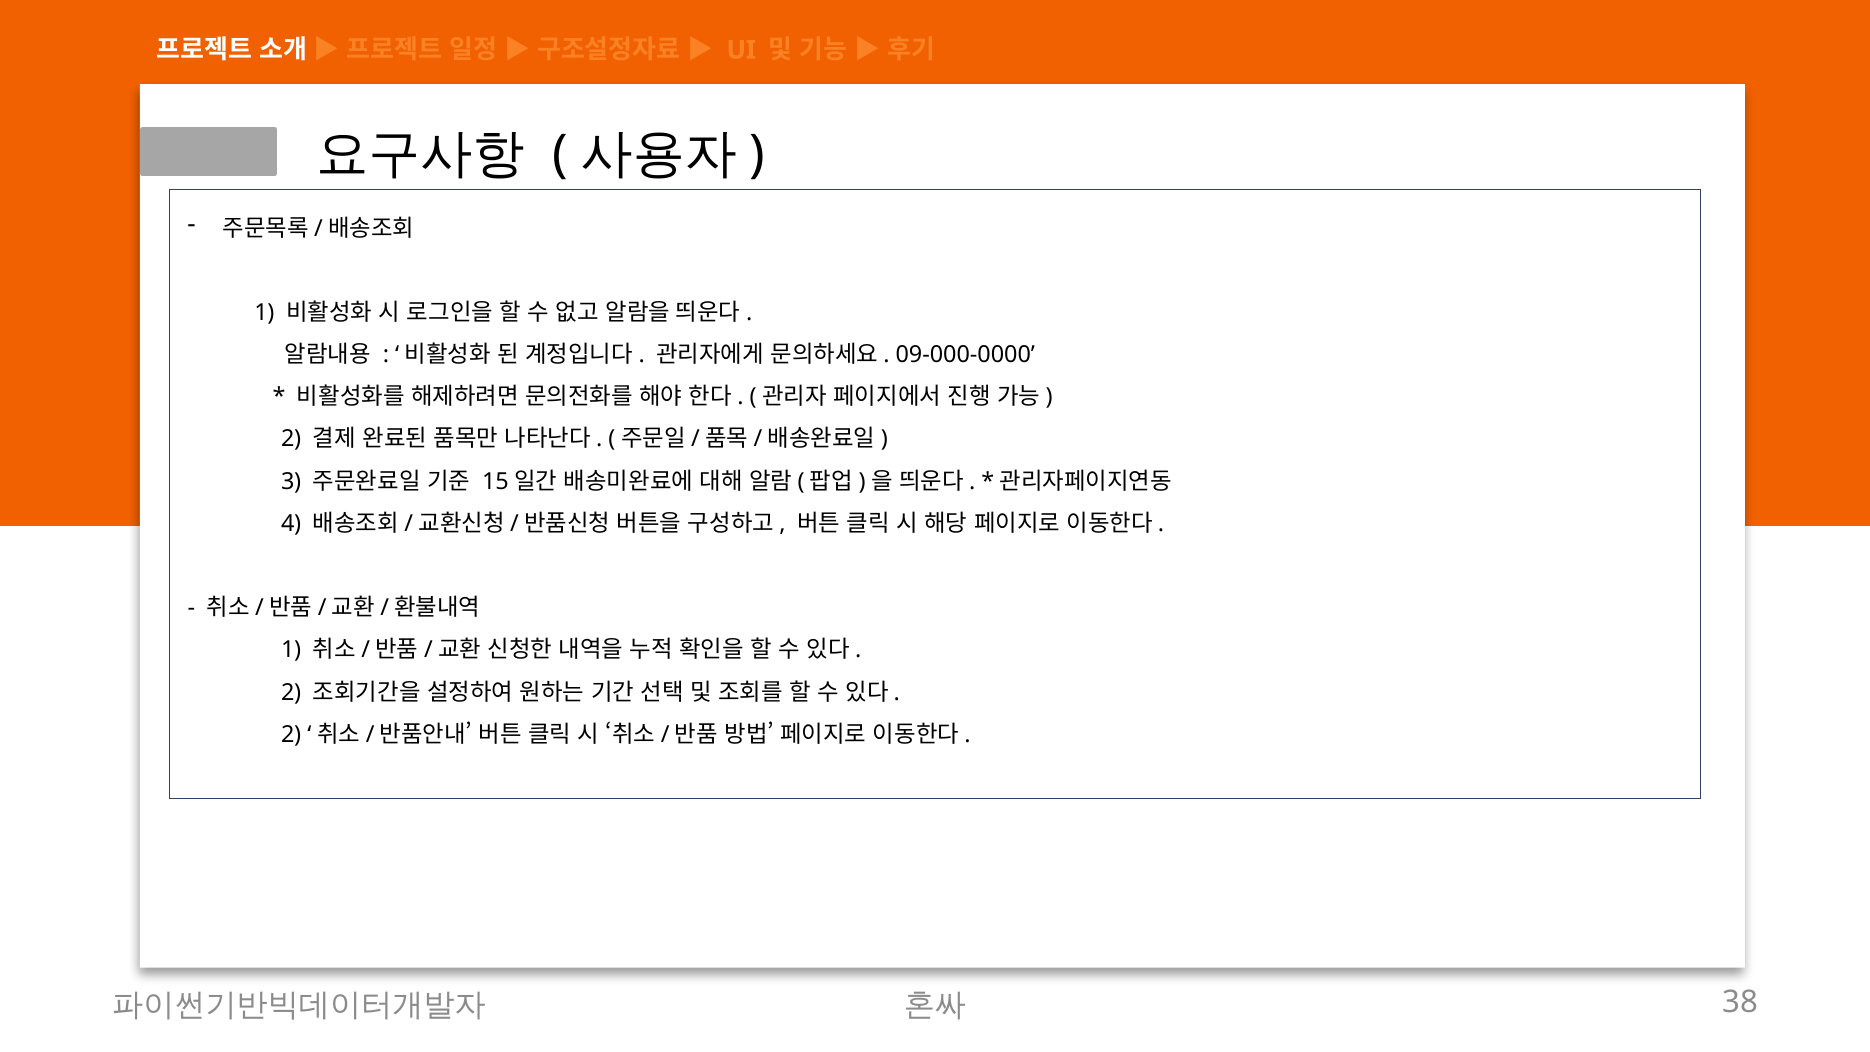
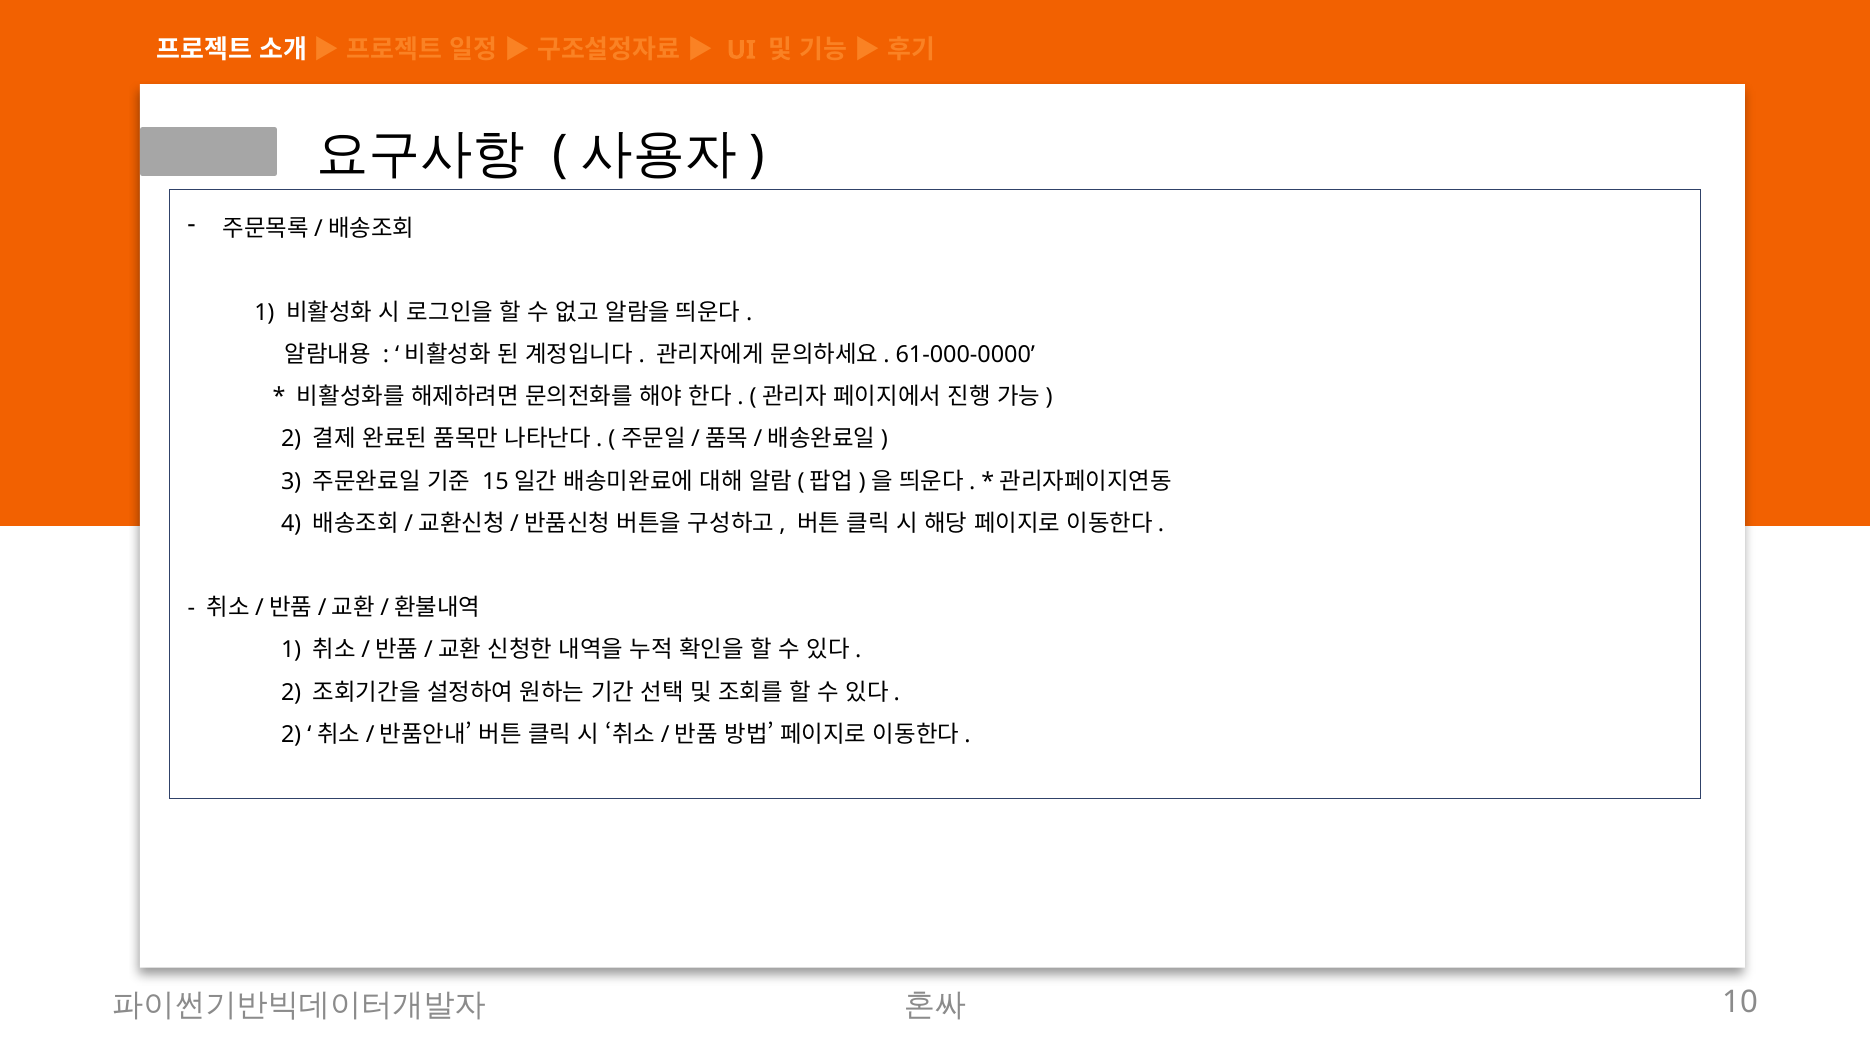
09-000-0000: 09-000-0000 -> 61-000-0000
38: 38 -> 10
